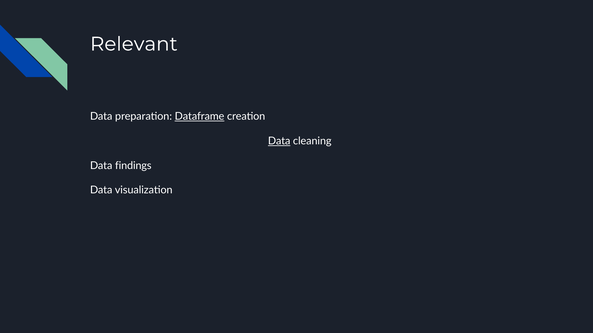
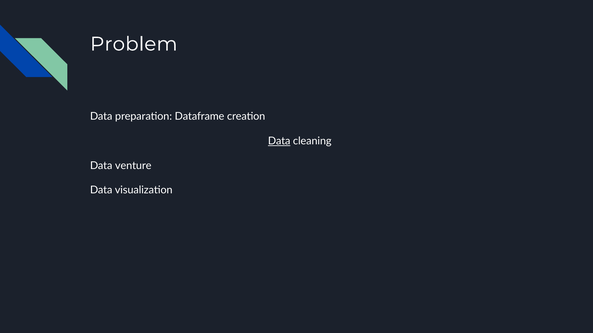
Relevant: Relevant -> Problem
Dataframe underline: present -> none
findings: findings -> venture
